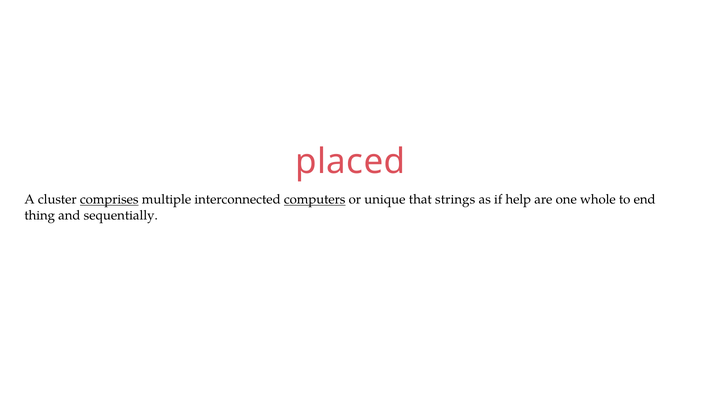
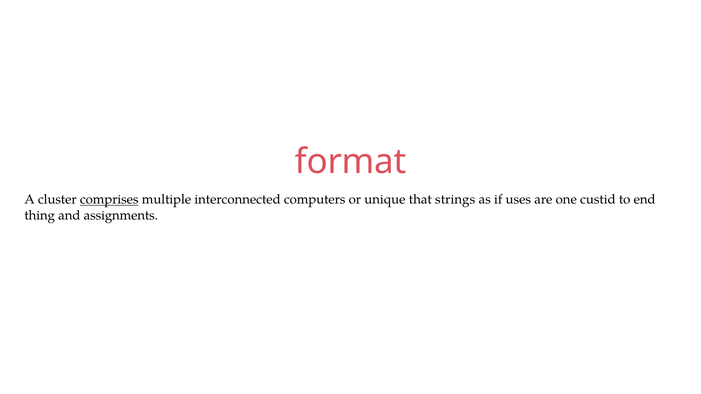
placed: placed -> format
computers underline: present -> none
help: help -> uses
whole: whole -> custid
sequentially: sequentially -> assignments
